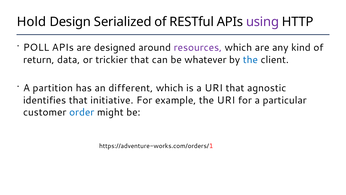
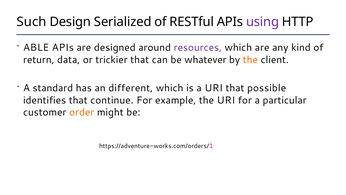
Hold: Hold -> Such
POLL: POLL -> ABLE
the at (250, 60) colour: blue -> orange
partition: partition -> standard
agnostic: agnostic -> possible
initiative: initiative -> continue
order colour: blue -> orange
